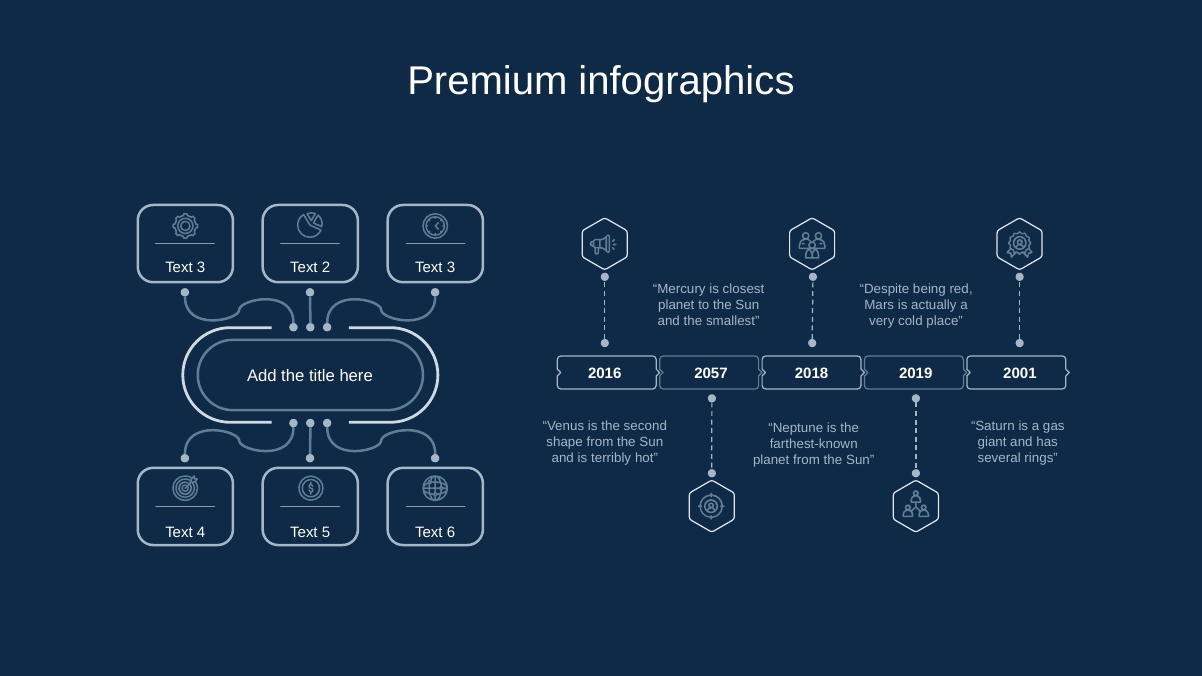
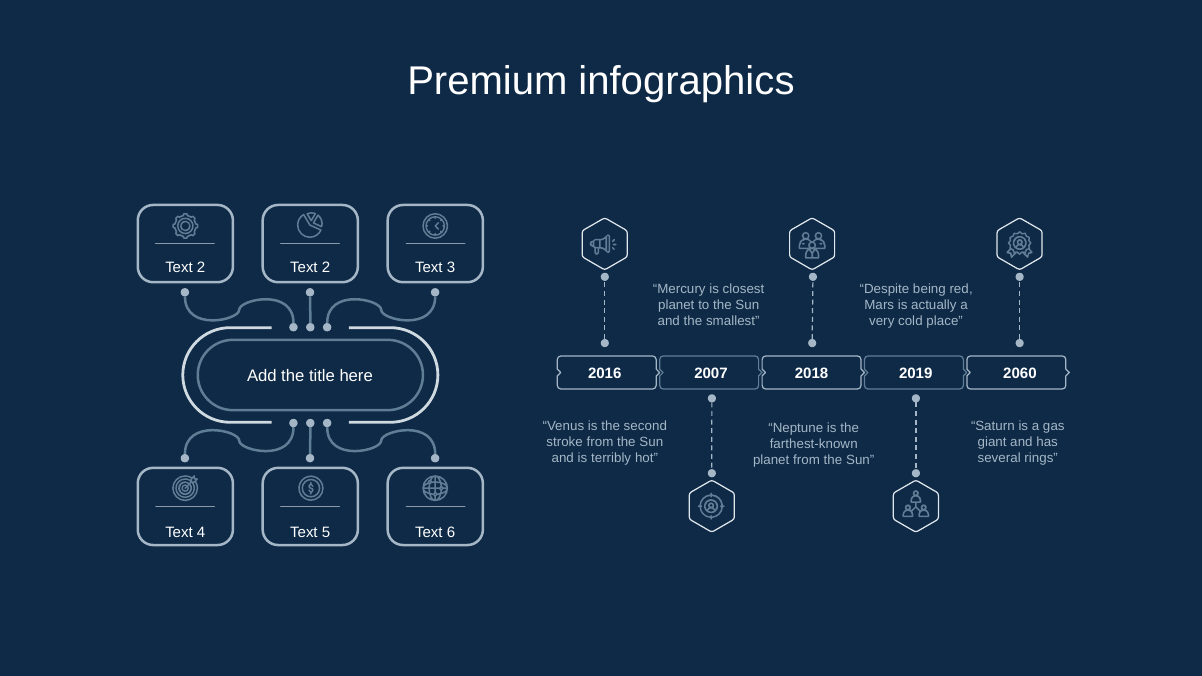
3 at (201, 268): 3 -> 2
2057: 2057 -> 2007
2001: 2001 -> 2060
shape: shape -> stroke
